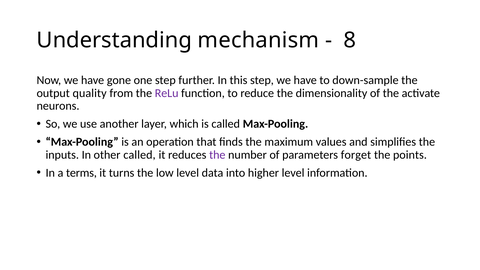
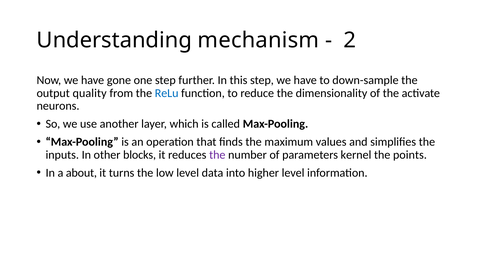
8: 8 -> 2
ReLu colour: purple -> blue
other called: called -> blocks
forget: forget -> kernel
terms: terms -> about
